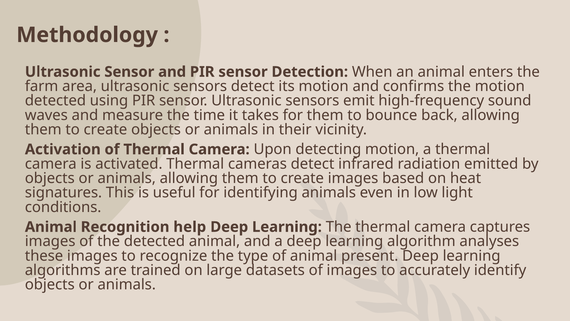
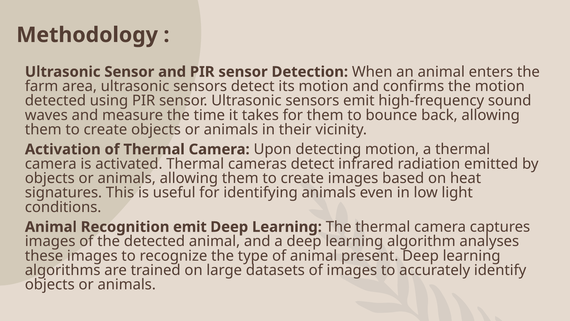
Recognition help: help -> emit
